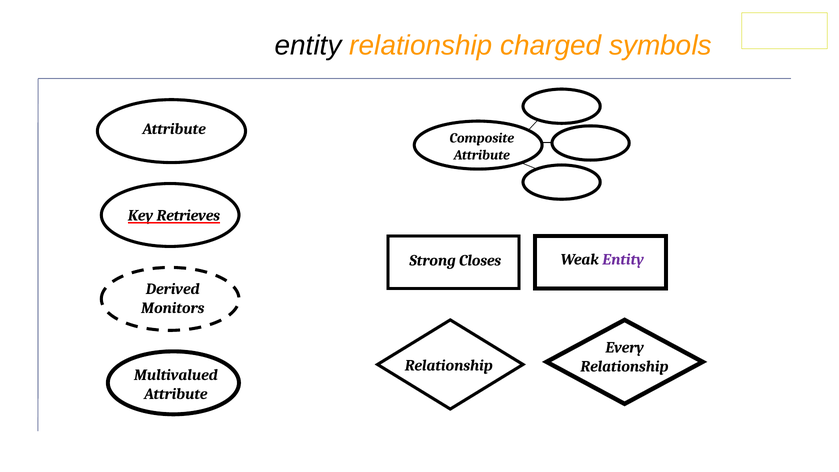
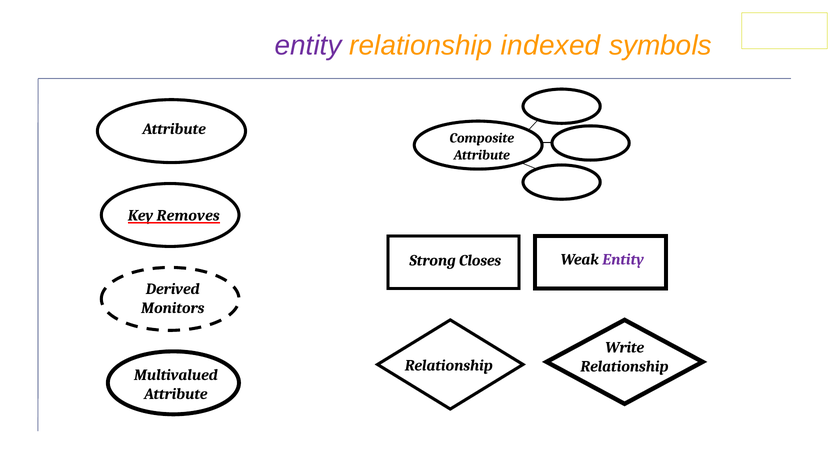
entity at (308, 46) colour: black -> purple
charged: charged -> indexed
Retrieves: Retrieves -> Removes
Every: Every -> Write
